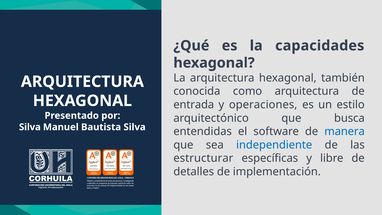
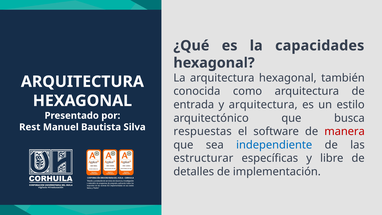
y operaciones: operaciones -> arquitectura
Silva at (30, 127): Silva -> Rest
entendidas: entendidas -> respuestas
manera colour: blue -> red
